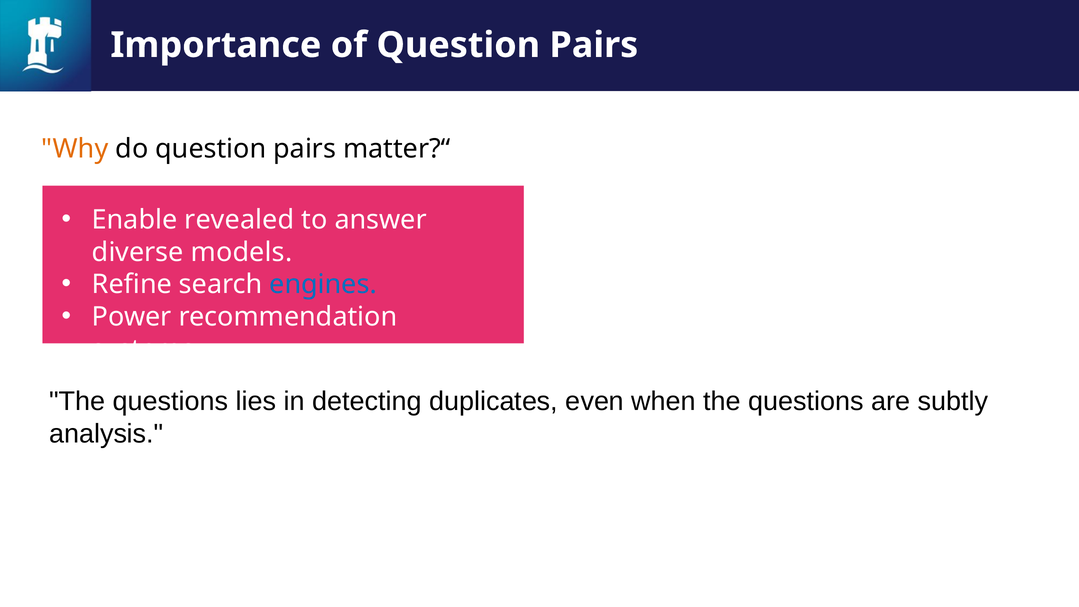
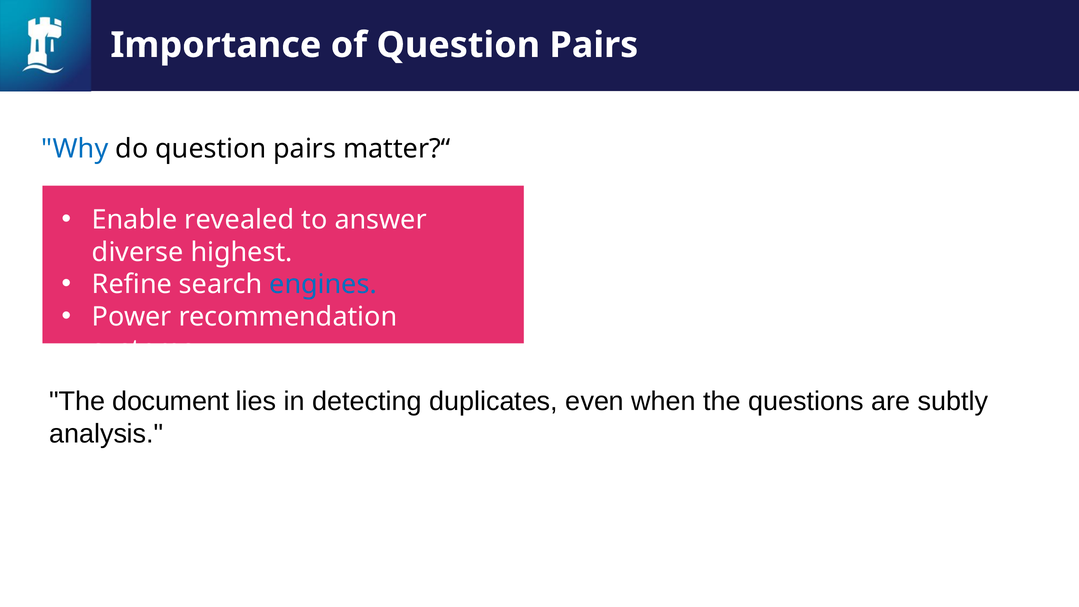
Why colour: orange -> blue
models: models -> highest
questions at (171, 401): questions -> document
